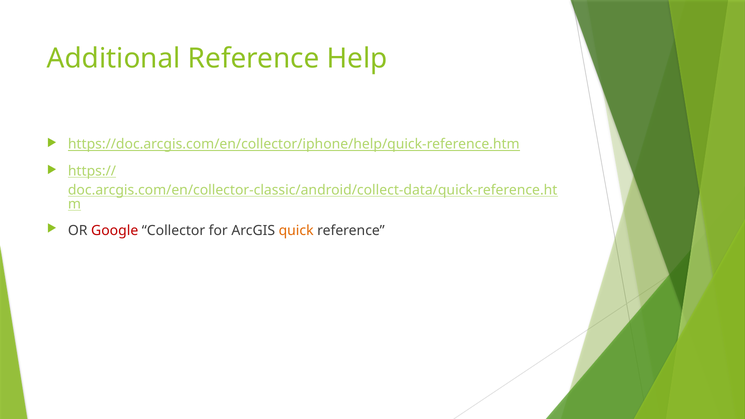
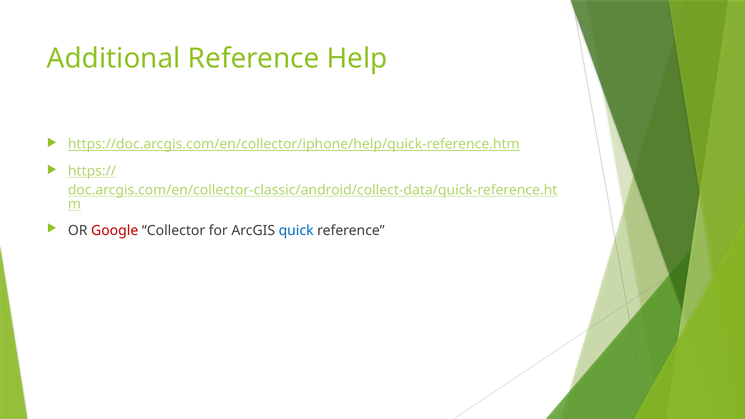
quick colour: orange -> blue
